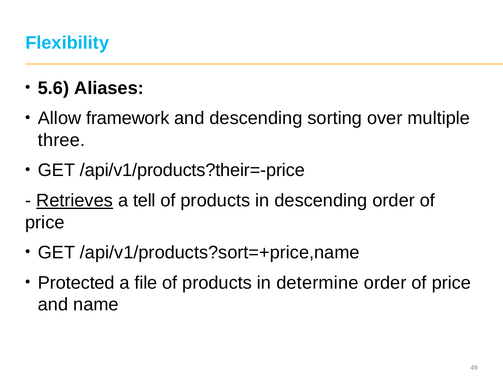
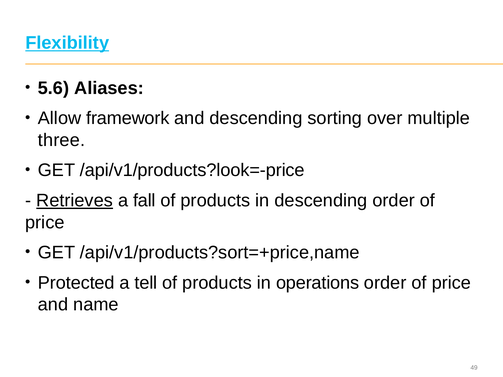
Flexibility underline: none -> present
/api/v1/products?their=-price: /api/v1/products?their=-price -> /api/v1/products?look=-price
tell: tell -> fall
file: file -> tell
determine: determine -> operations
